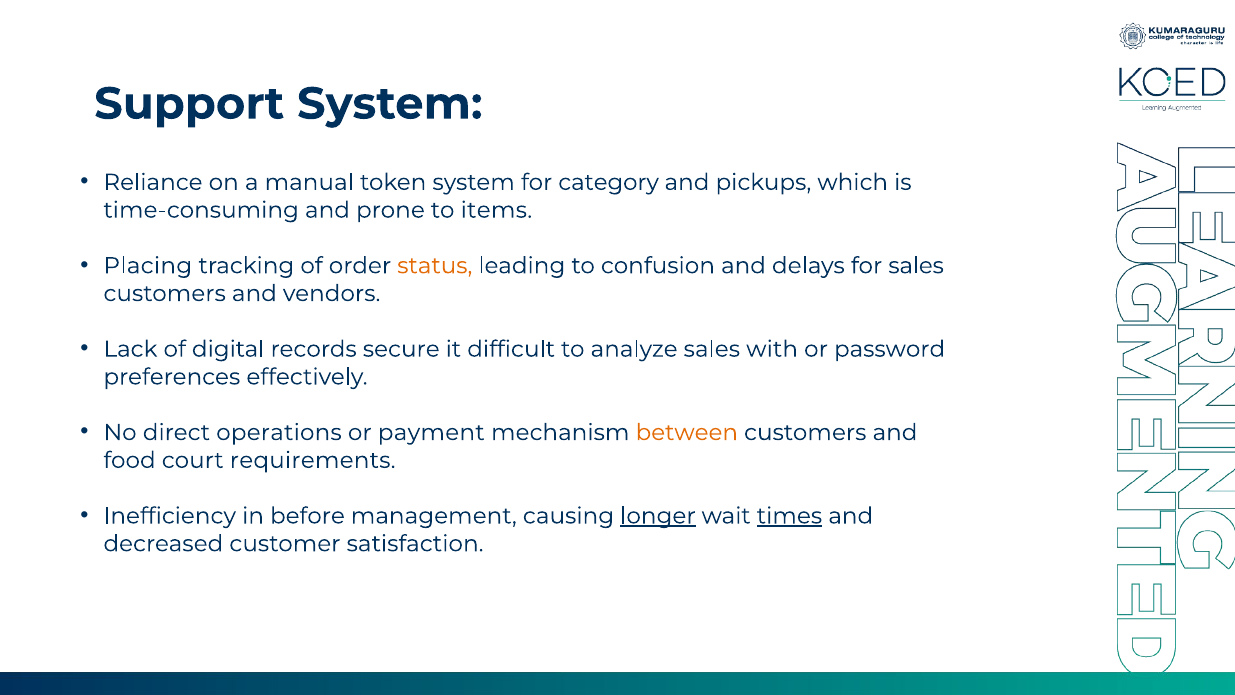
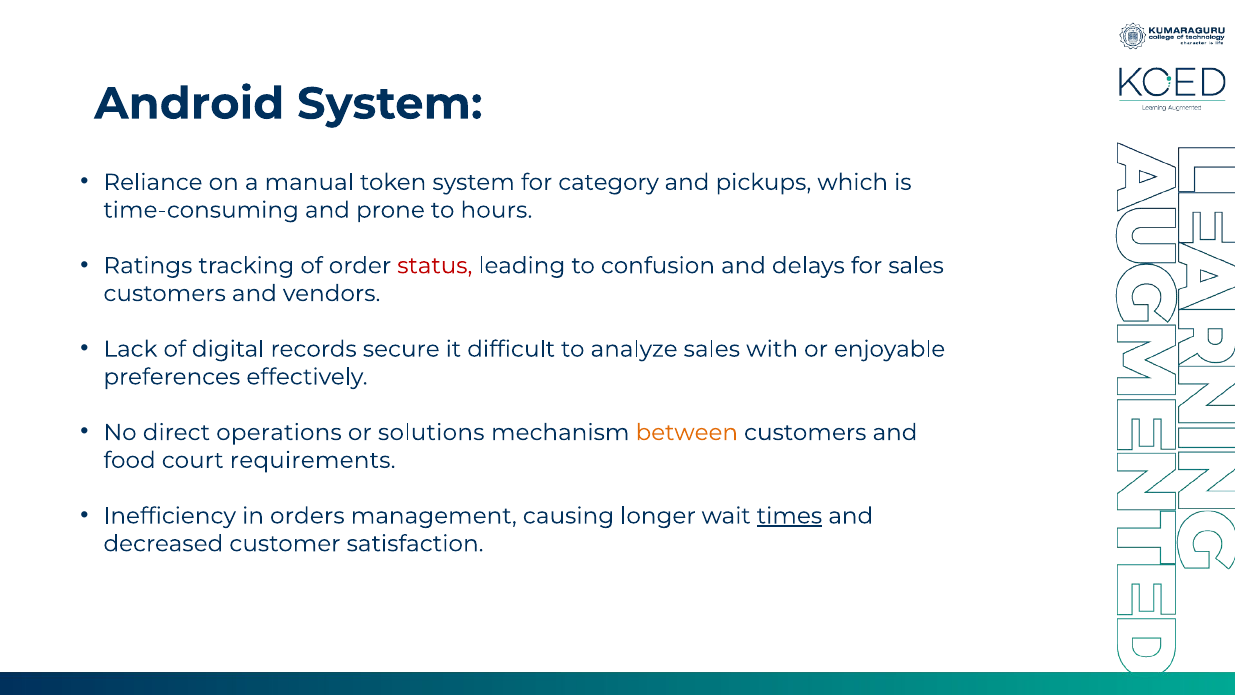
Support: Support -> Android
items: items -> hours
Placing: Placing -> Ratings
status colour: orange -> red
password: password -> enjoyable
payment: payment -> solutions
before: before -> orders
longer underline: present -> none
